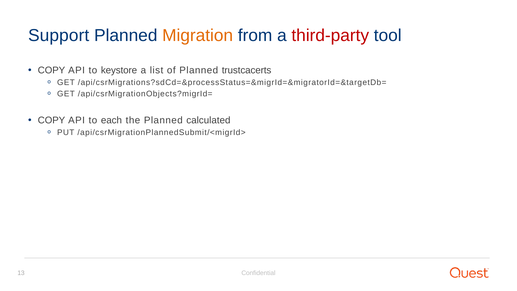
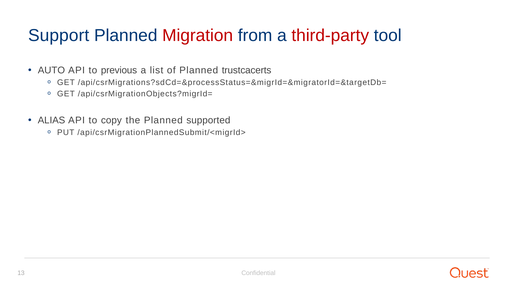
Migration colour: orange -> red
COPY at (51, 70): COPY -> AUTO
keystore: keystore -> previous
COPY at (51, 120): COPY -> ALIAS
each: each -> copy
calculated: calculated -> supported
